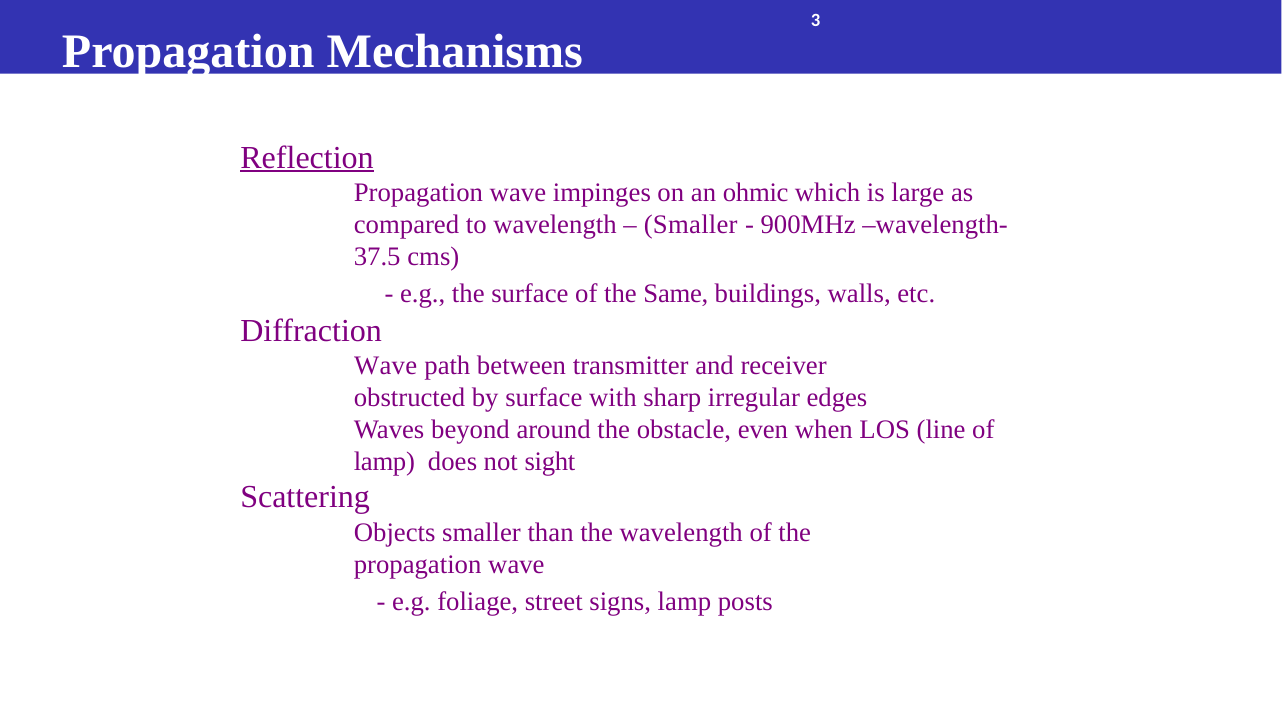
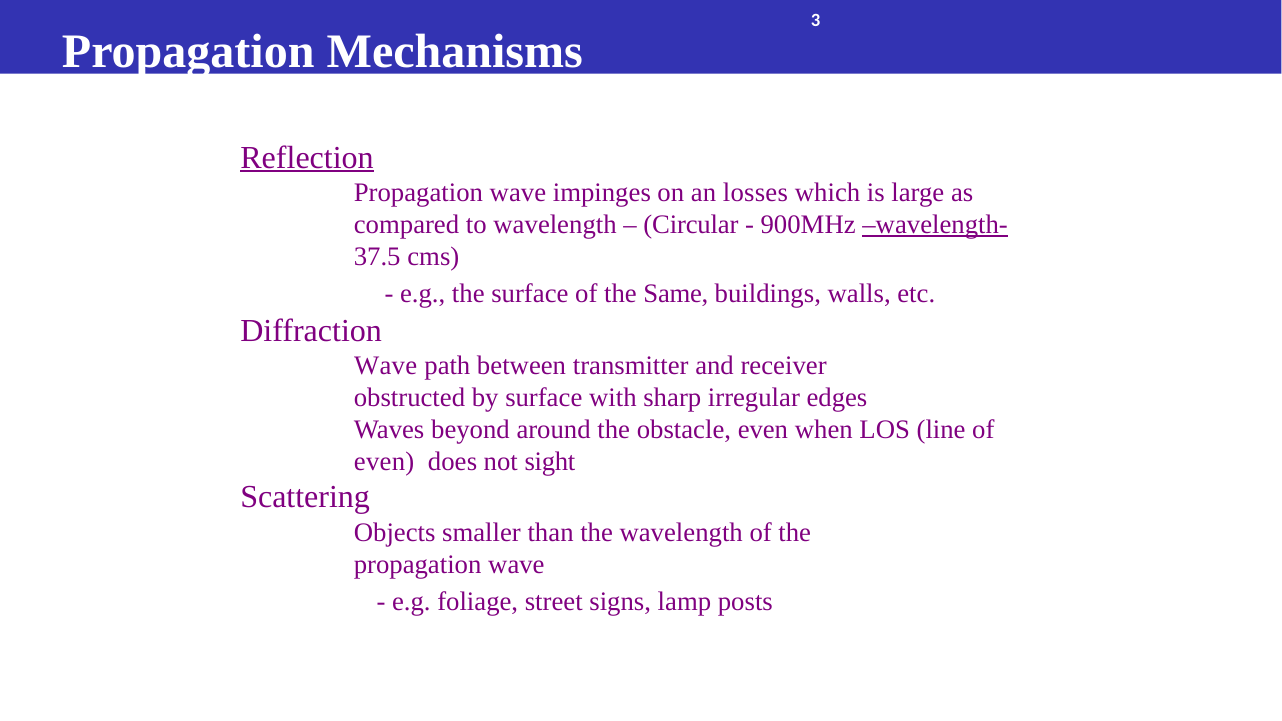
ohmic: ohmic -> losses
Smaller at (691, 225): Smaller -> Circular
wavelength- underline: none -> present
lamp at (384, 462): lamp -> even
